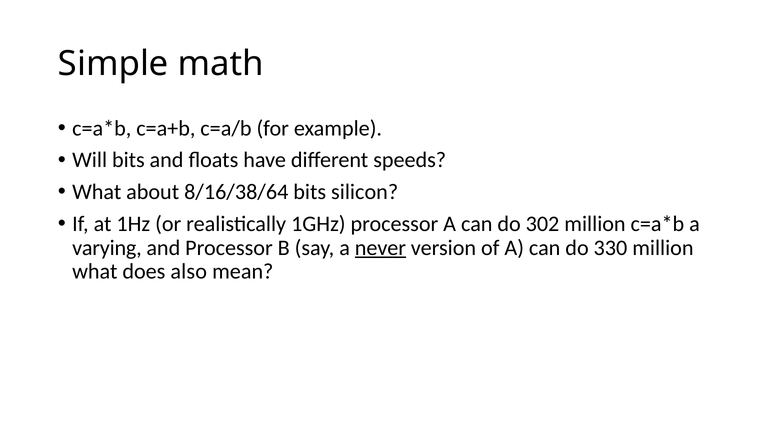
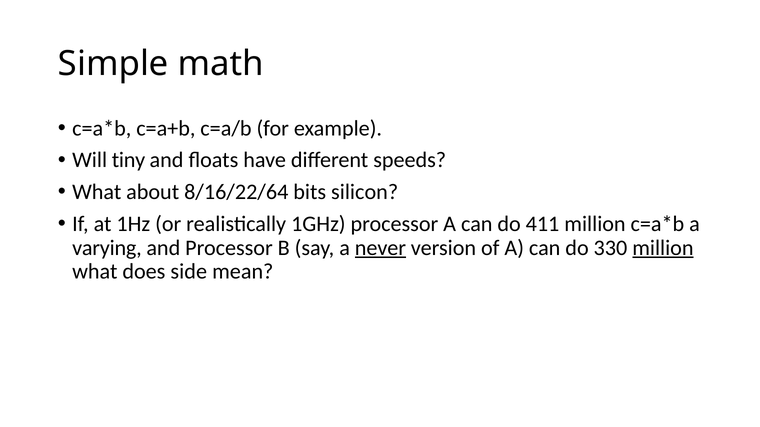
Will bits: bits -> tiny
8/16/38/64: 8/16/38/64 -> 8/16/22/64
302: 302 -> 411
million at (663, 248) underline: none -> present
also: also -> side
